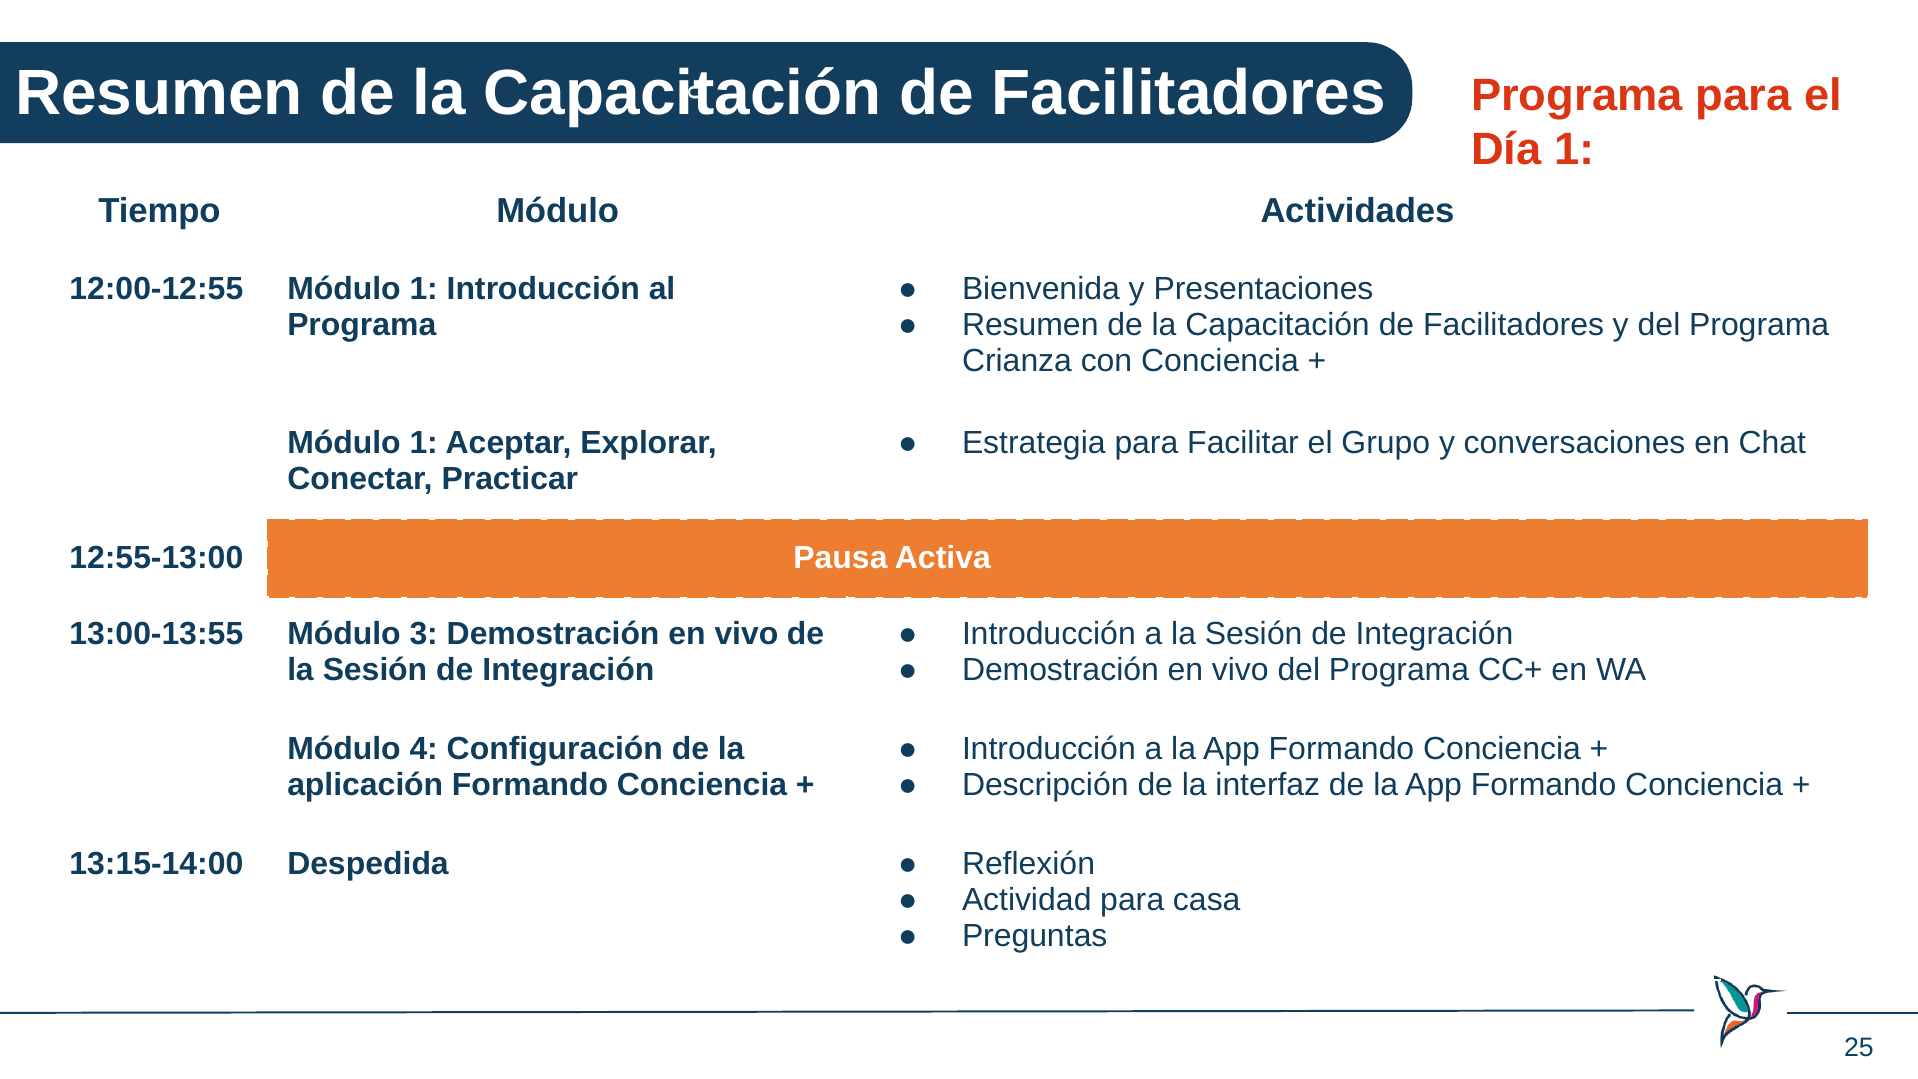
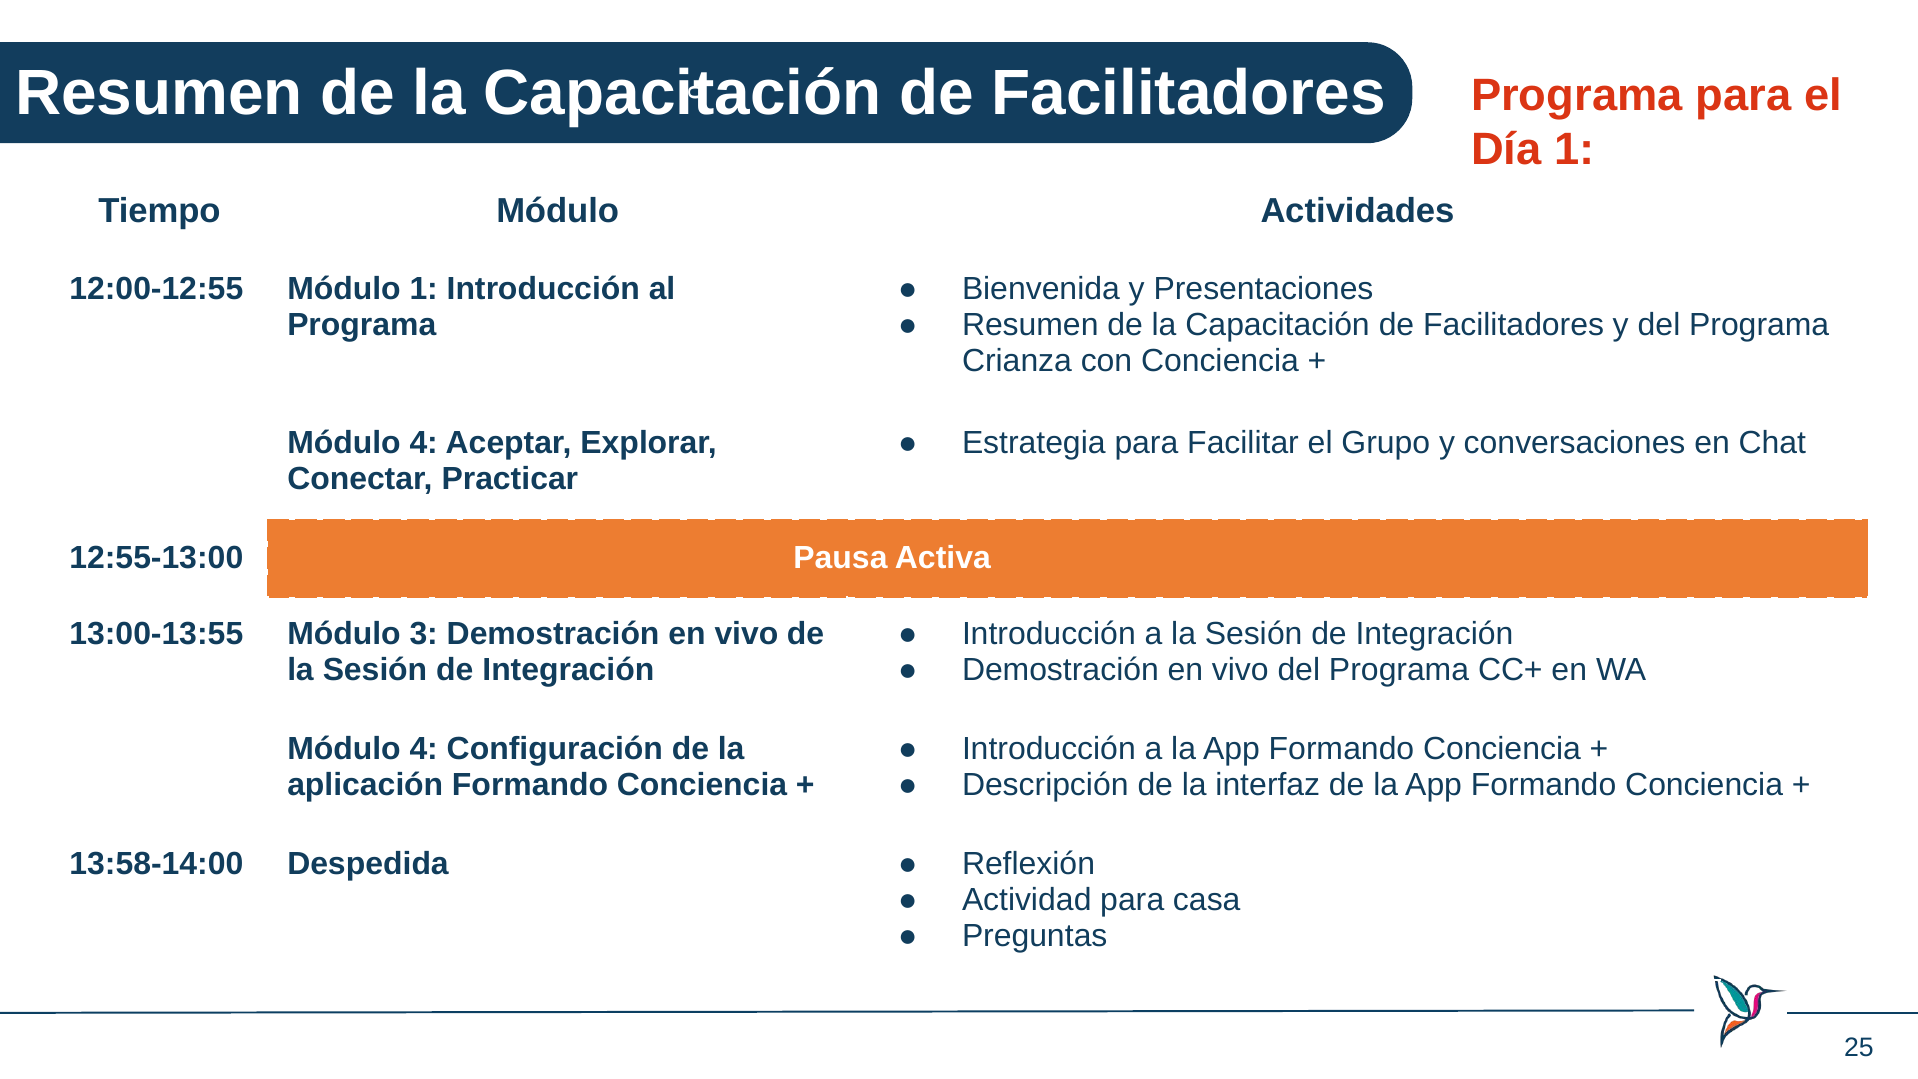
1 at (424, 443): 1 -> 4
13:15-14:00: 13:15-14:00 -> 13:58-14:00
